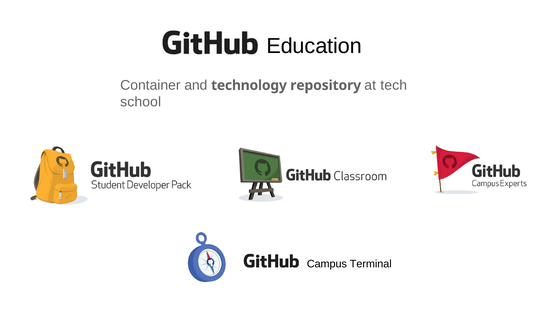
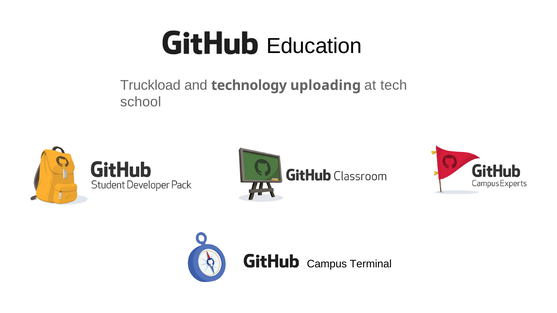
Container: Container -> Truckload
repository: repository -> uploading
